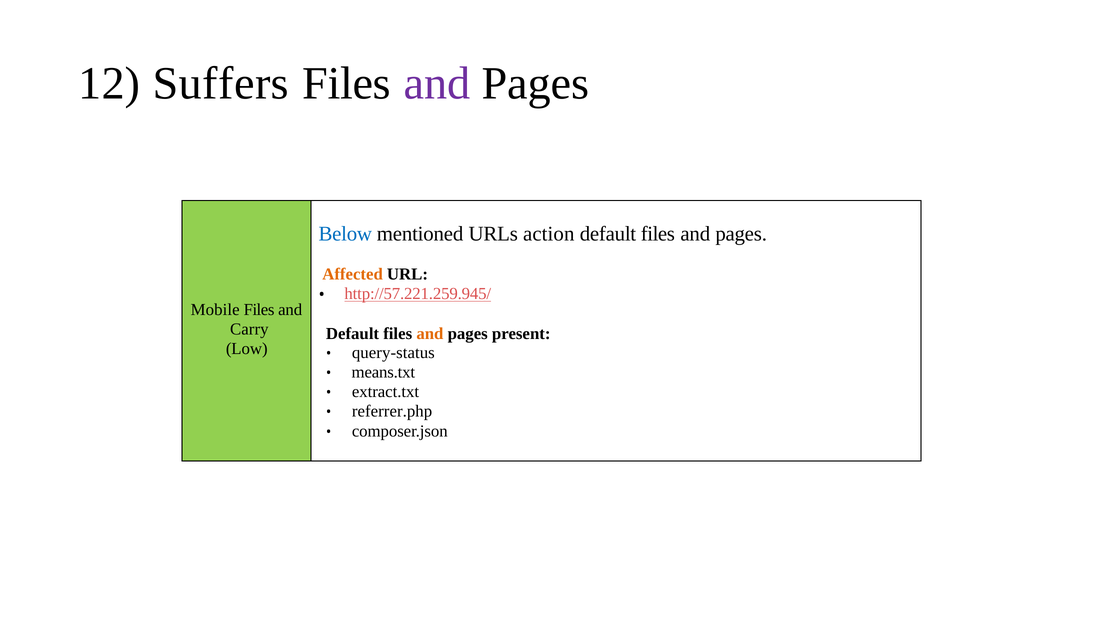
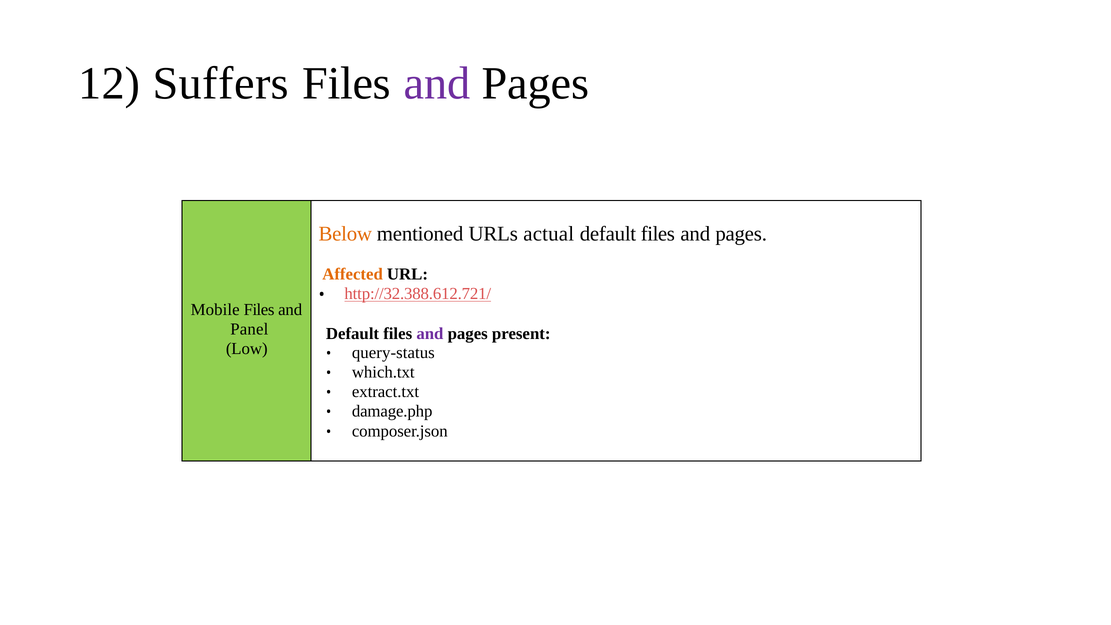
Below colour: blue -> orange
action: action -> actual
http://57.221.259.945/: http://57.221.259.945/ -> http://32.388.612.721/
Carry: Carry -> Panel
and at (430, 333) colour: orange -> purple
means.txt: means.txt -> which.txt
referrer.php: referrer.php -> damage.php
